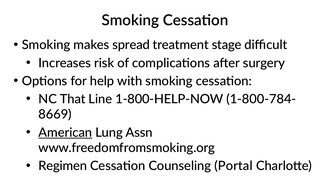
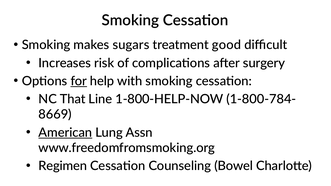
spread: spread -> sugars
stage: stage -> good
for underline: none -> present
Portal: Portal -> Bowel
